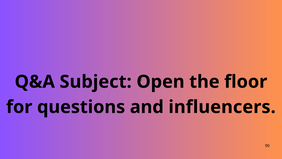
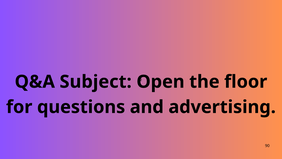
influencers: influencers -> advertising
